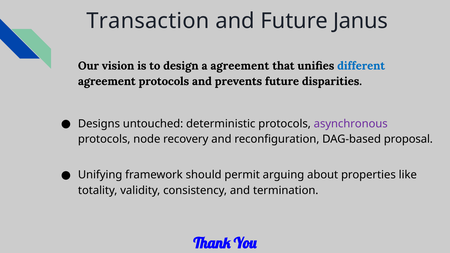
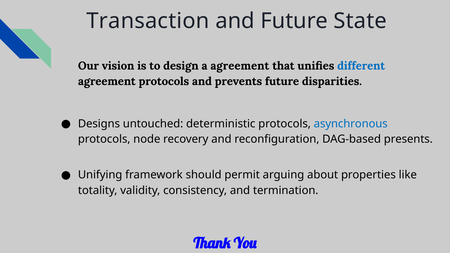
Janus: Janus -> State
asynchronous colour: purple -> blue
proposal: proposal -> presents
